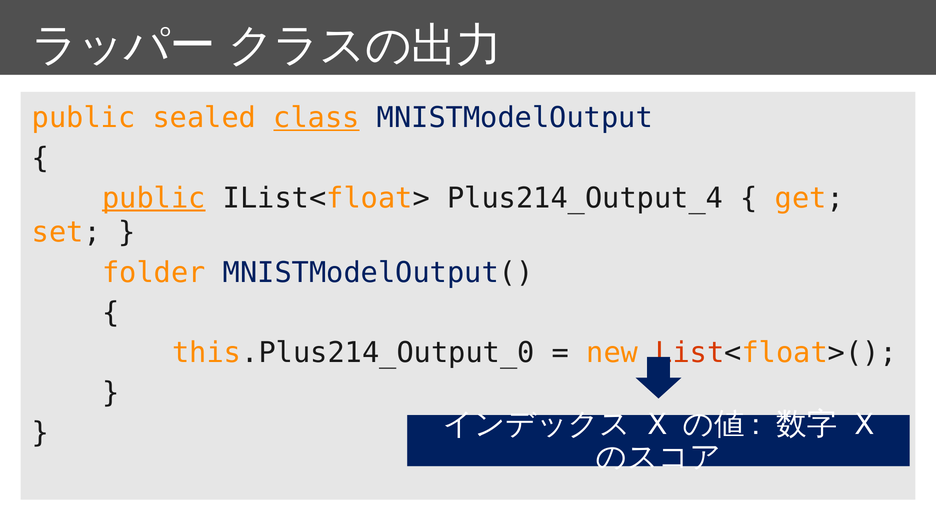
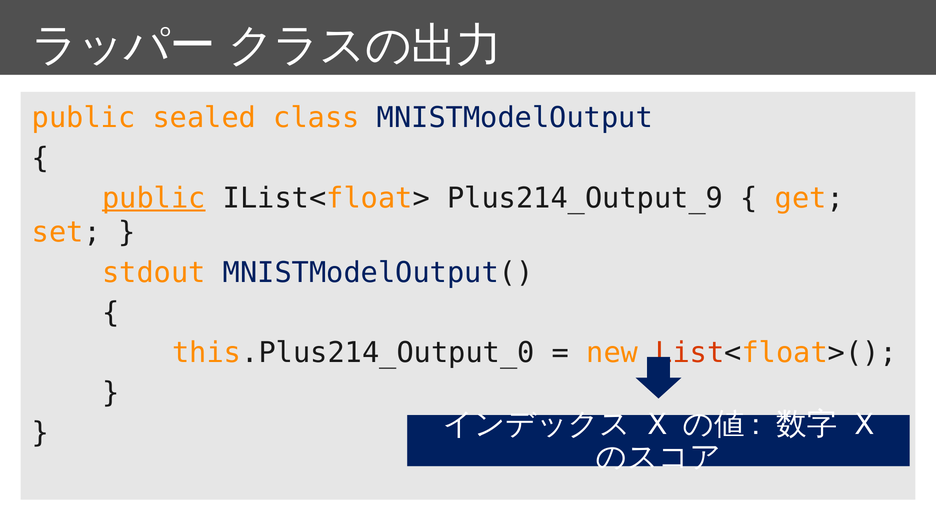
class underline: present -> none
Plus214_Output_4: Plus214_Output_4 -> Plus214_Output_9
folder: folder -> stdout
